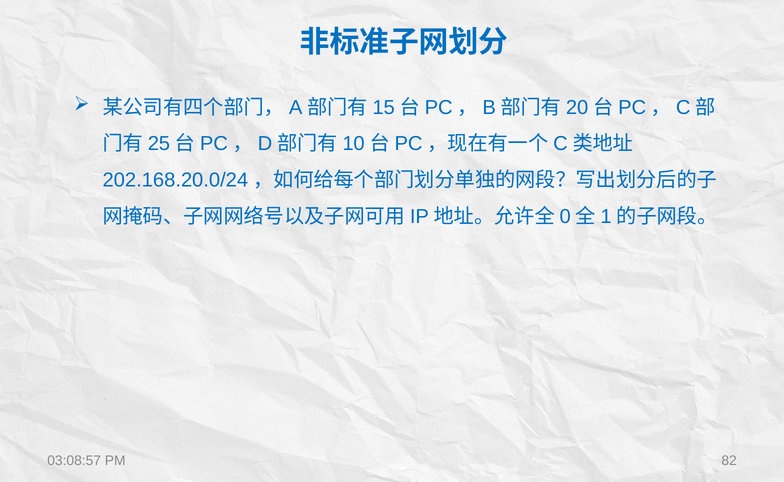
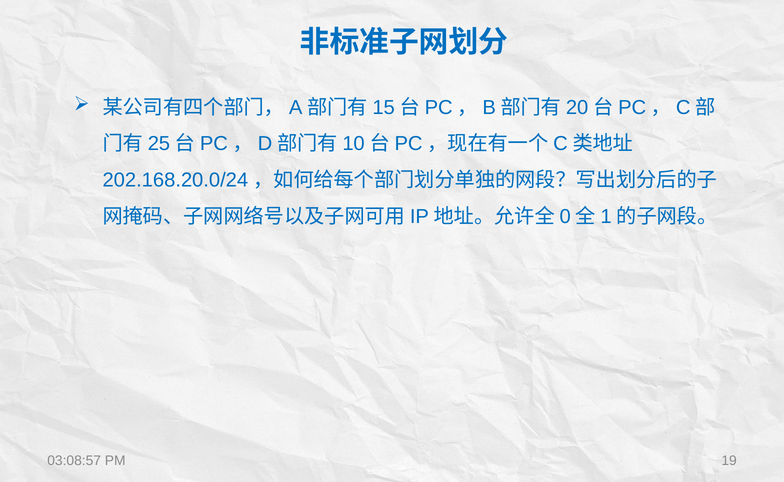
82: 82 -> 19
